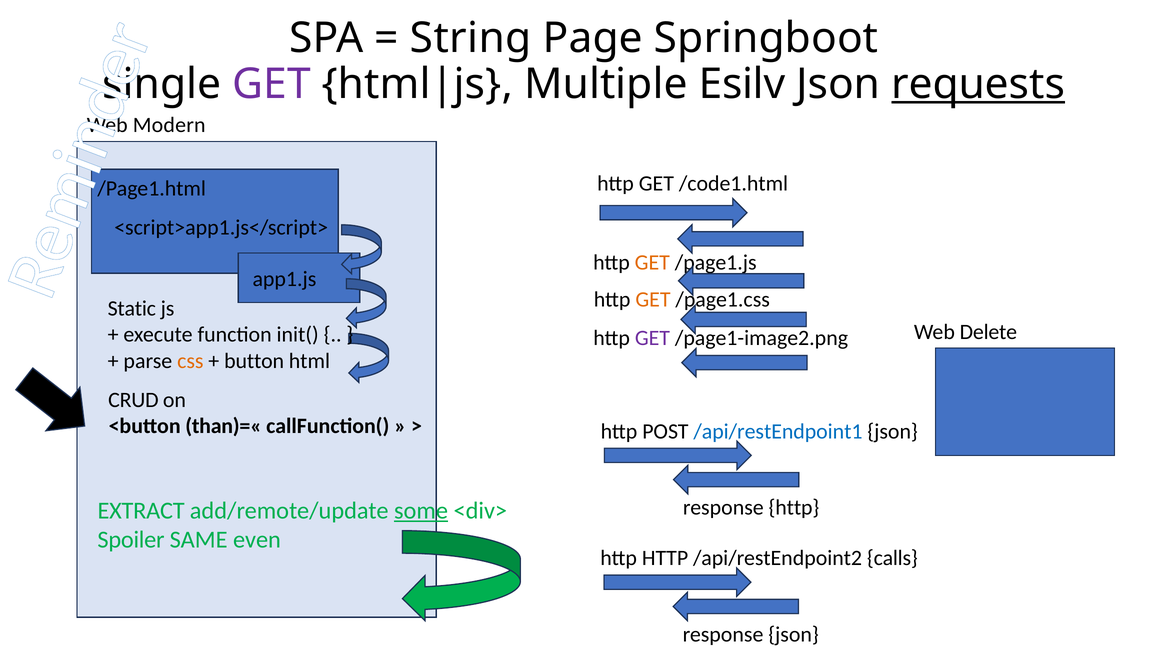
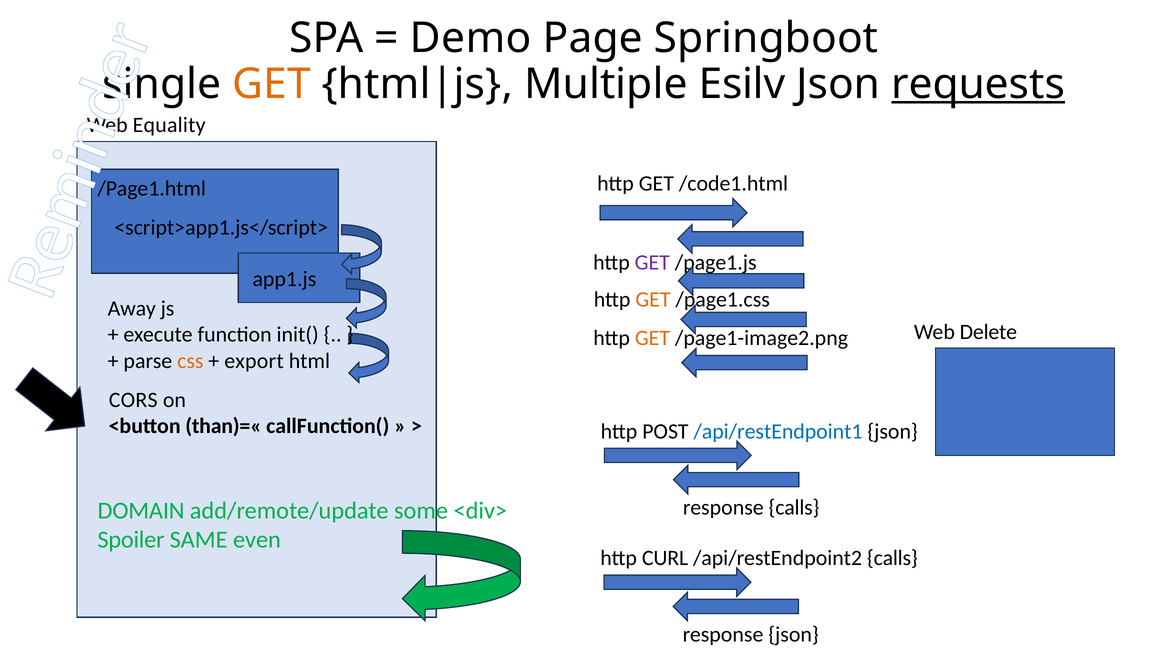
String: String -> Demo
GET at (272, 84) colour: purple -> orange
Modern: Modern -> Equality
GET at (652, 263) colour: orange -> purple
Static: Static -> Away
GET at (652, 338) colour: purple -> orange
button: button -> export
CRUD: CRUD -> CORS
response http: http -> calls
EXTRACT: EXTRACT -> DOMAIN
some underline: present -> none
http HTTP: HTTP -> CURL
